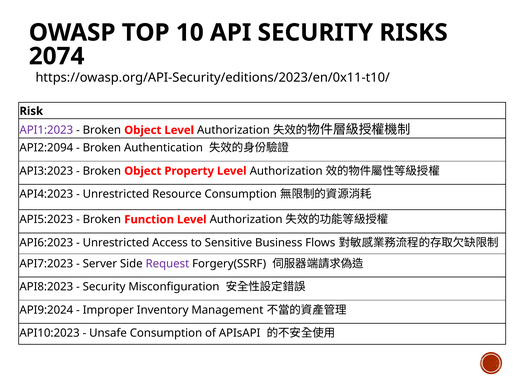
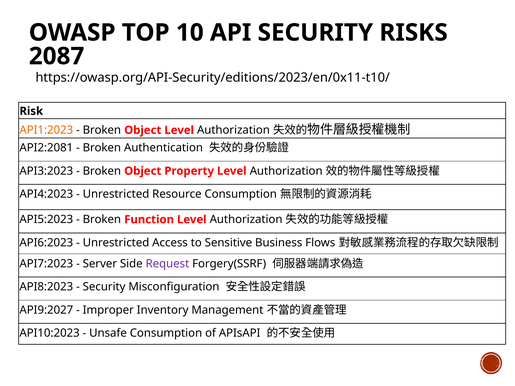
2074: 2074 -> 2087
API1:2023 colour: purple -> orange
API2:2094: API2:2094 -> API2:2081
API9:2024: API9:2024 -> API9:2027
